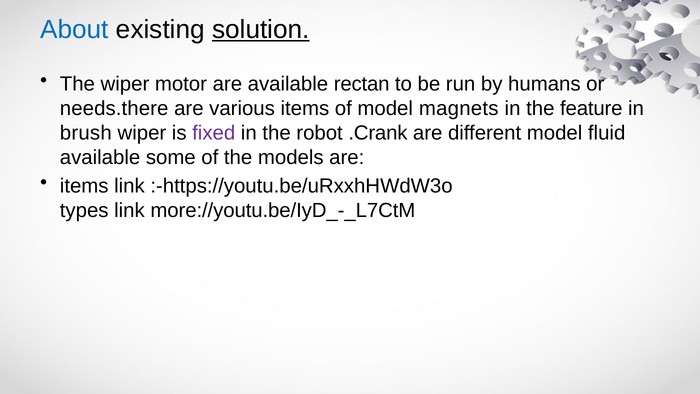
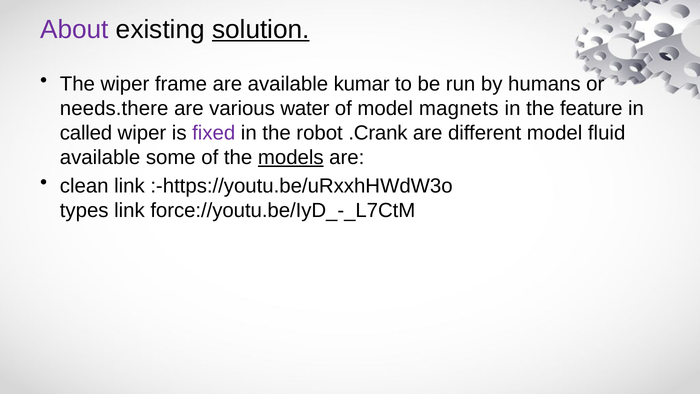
About colour: blue -> purple
motor: motor -> frame
rectan: rectan -> kumar
various items: items -> water
brush: brush -> called
models underline: none -> present
items at (84, 186): items -> clean
more://youtu.be/IyD_-_L7CtM: more://youtu.be/IyD_-_L7CtM -> force://youtu.be/IyD_-_L7CtM
